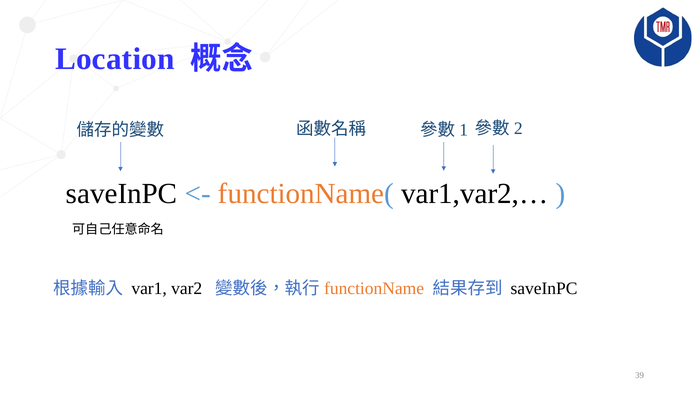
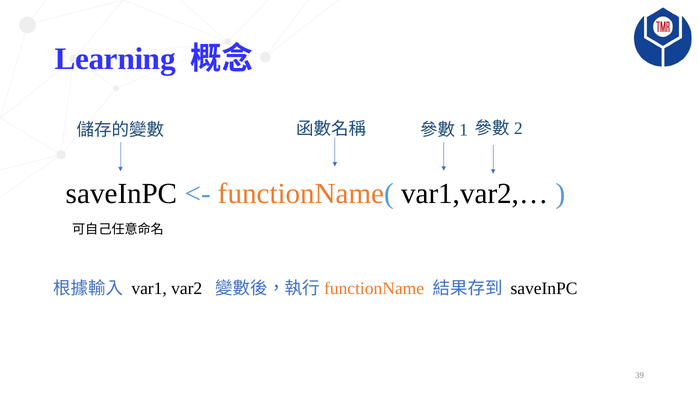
Location: Location -> Learning
